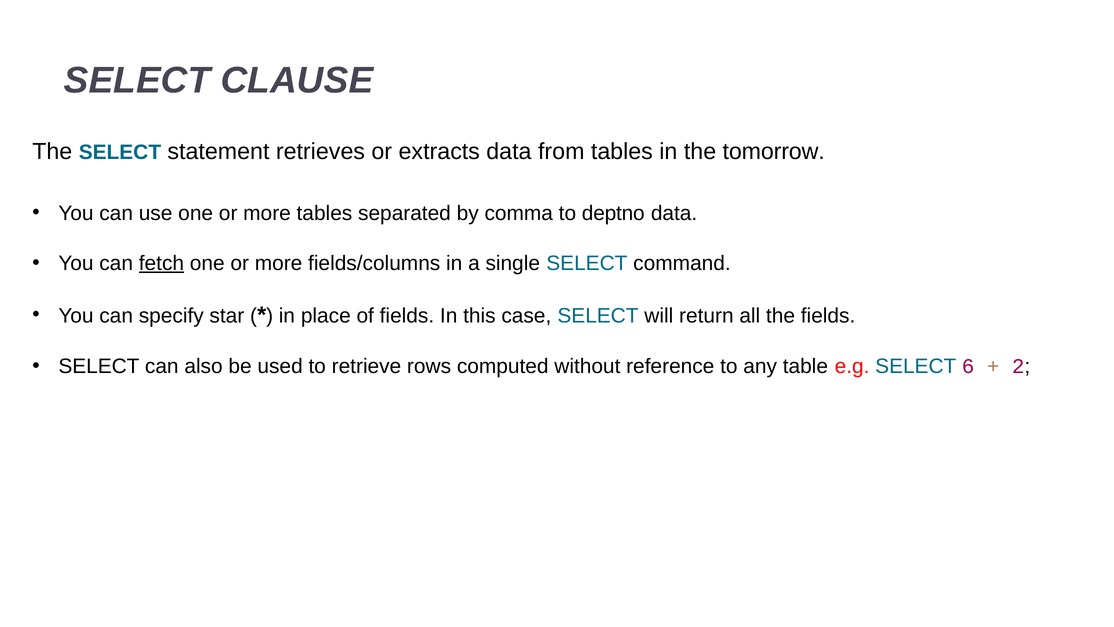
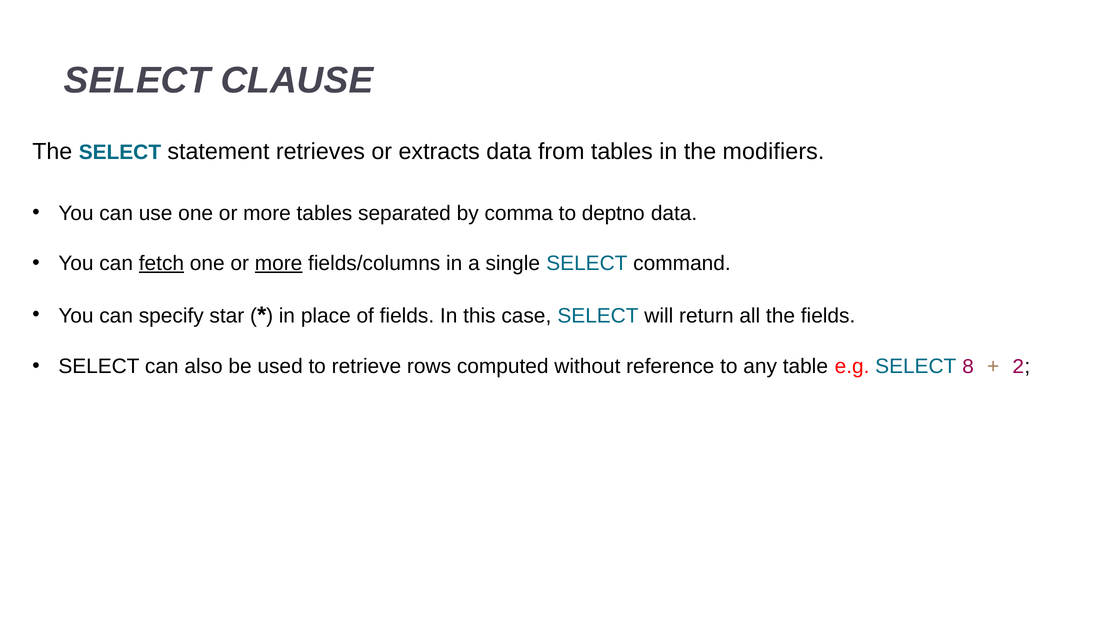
tomorrow: tomorrow -> modifiers
more at (279, 263) underline: none -> present
6: 6 -> 8
